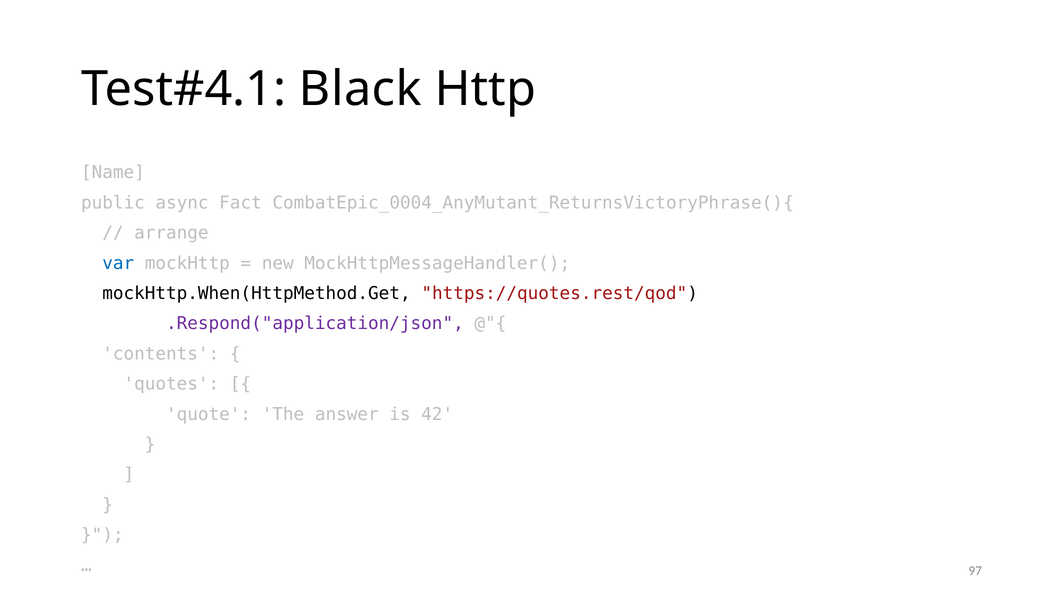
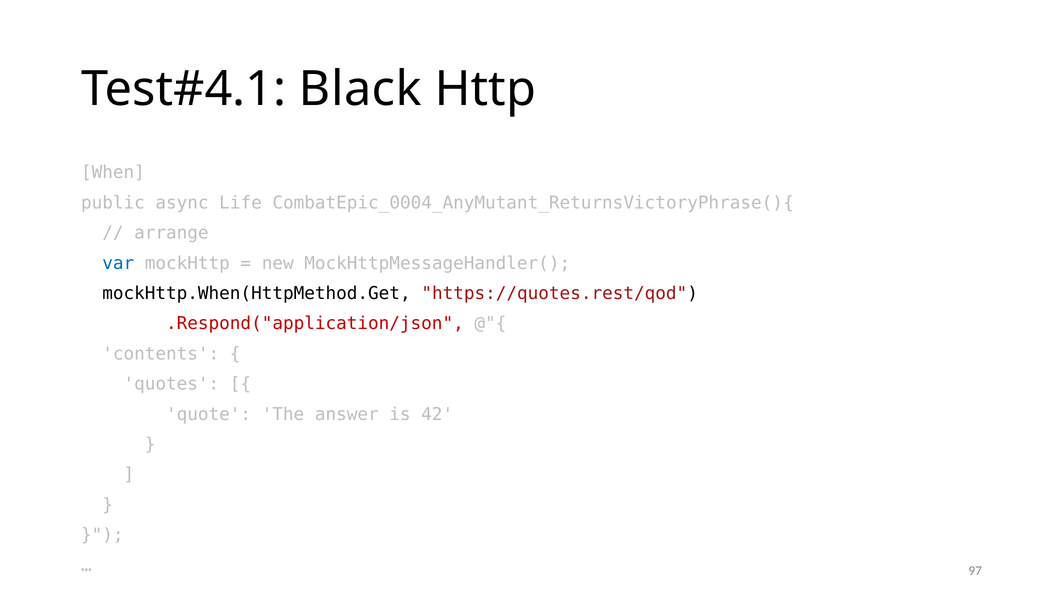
Name: Name -> When
Fact: Fact -> Life
.Respond("application/json colour: purple -> red
